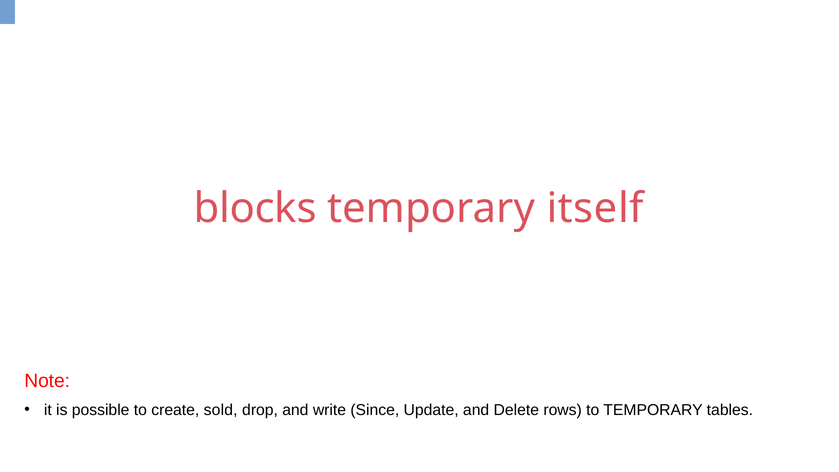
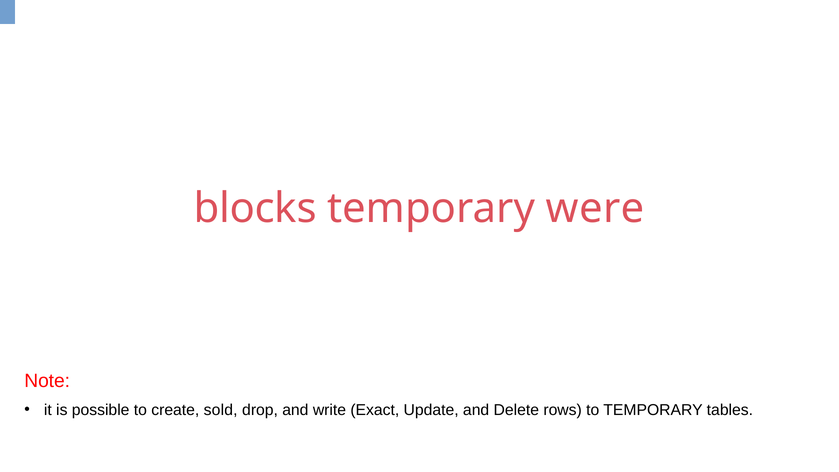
itself: itself -> were
Since: Since -> Exact
